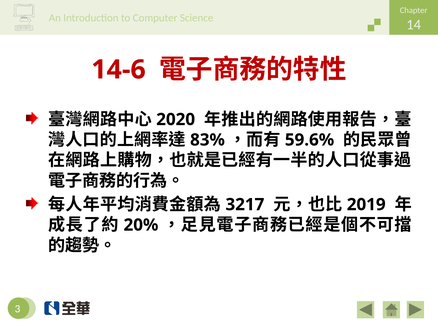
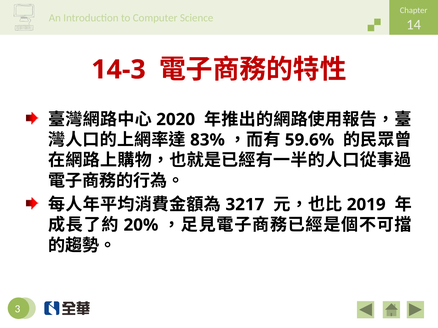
14-6: 14-6 -> 14-3
